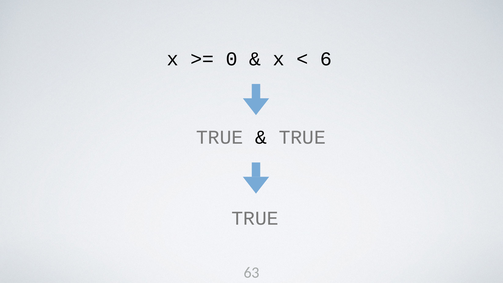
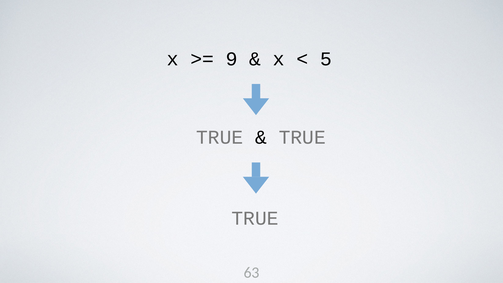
0: 0 -> 9
6: 6 -> 5
